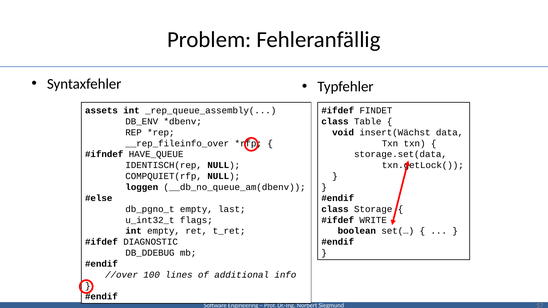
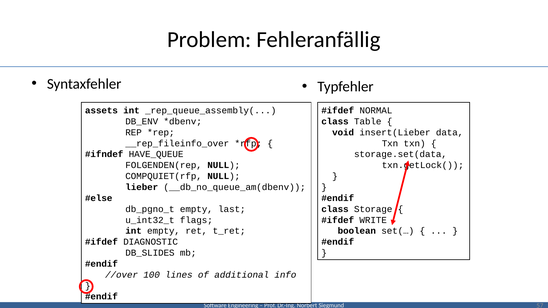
FINDET: FINDET -> NORMAL
insert(Wächst: insert(Wächst -> insert(Lieber
IDENTISCH(rep: IDENTISCH(rep -> FOLGENDEN(rep
loggen: loggen -> lieber
DB_DDEBUG: DB_DDEBUG -> DB_SLIDES
